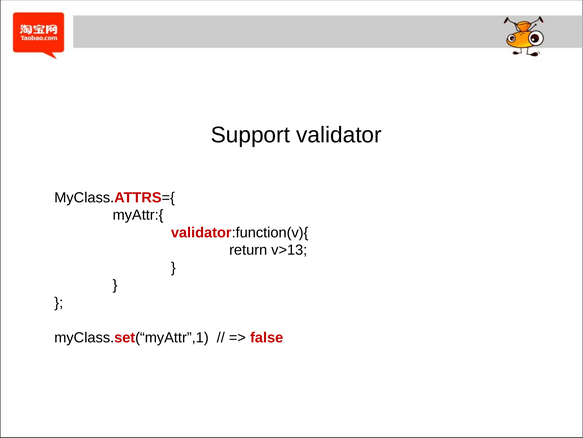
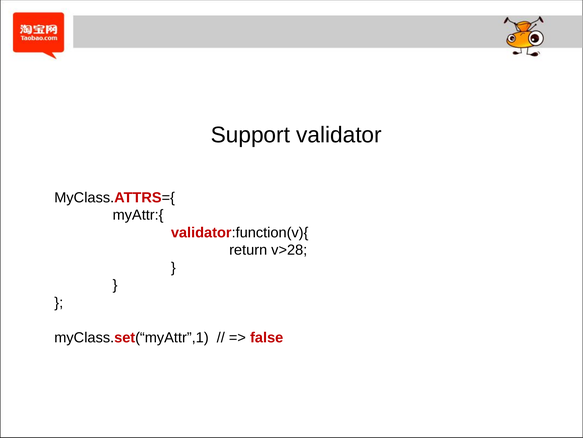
v>13: v>13 -> v>28
